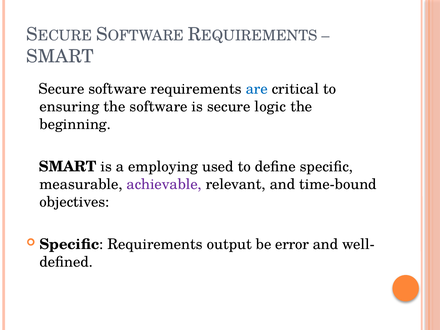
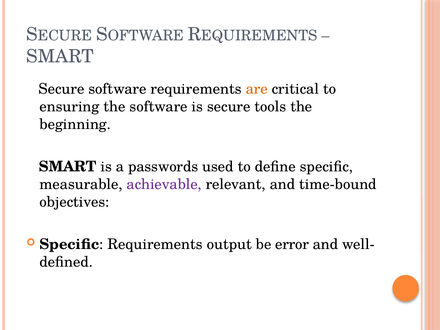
are colour: blue -> orange
logic: logic -> tools
employing: employing -> passwords
